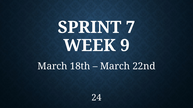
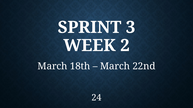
7: 7 -> 3
9: 9 -> 2
